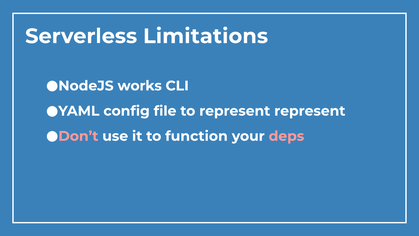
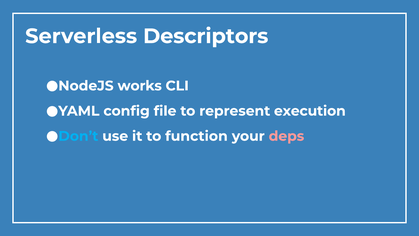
Limitations: Limitations -> Descriptors
represent represent: represent -> execution
Don’t colour: pink -> light blue
